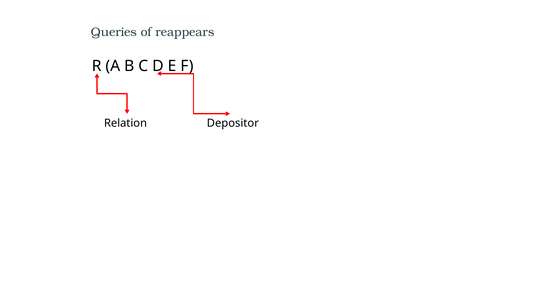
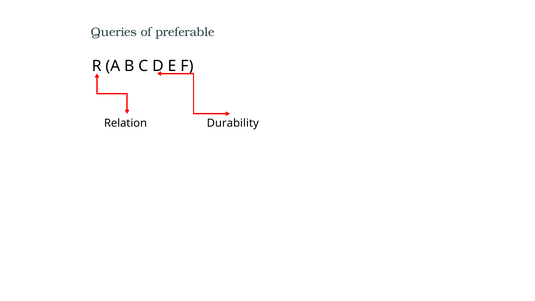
reappears: reappears -> preferable
Depositor: Depositor -> Durability
